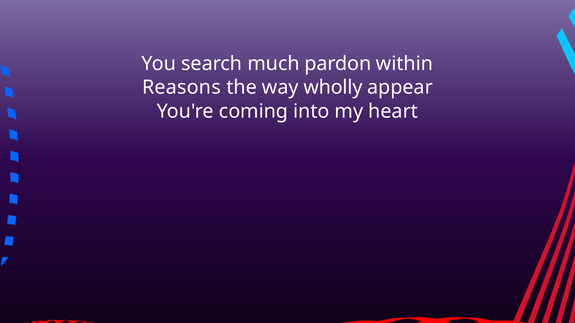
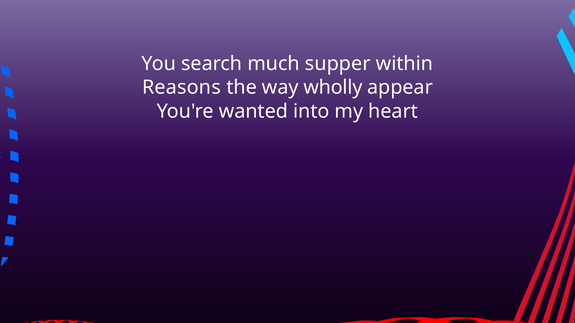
pardon: pardon -> supper
coming: coming -> wanted
